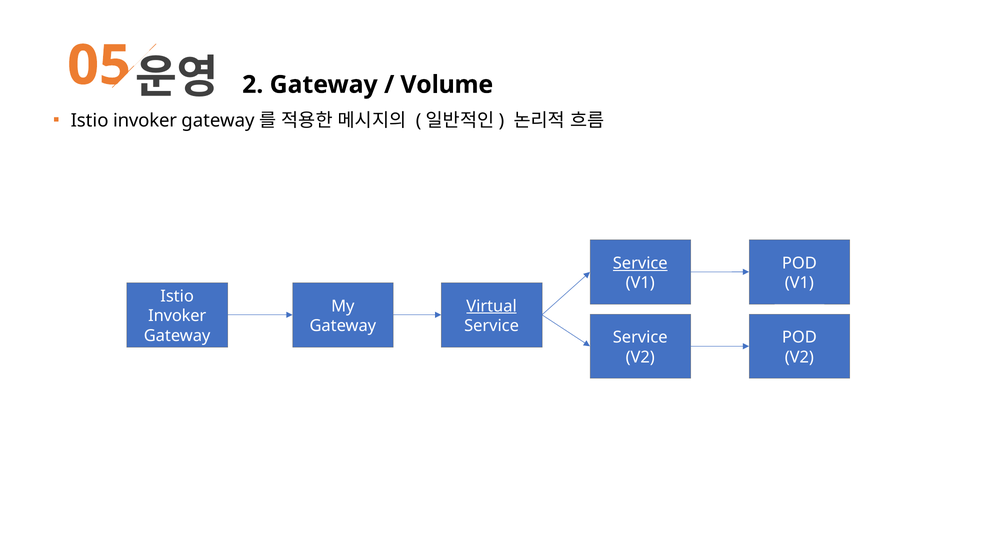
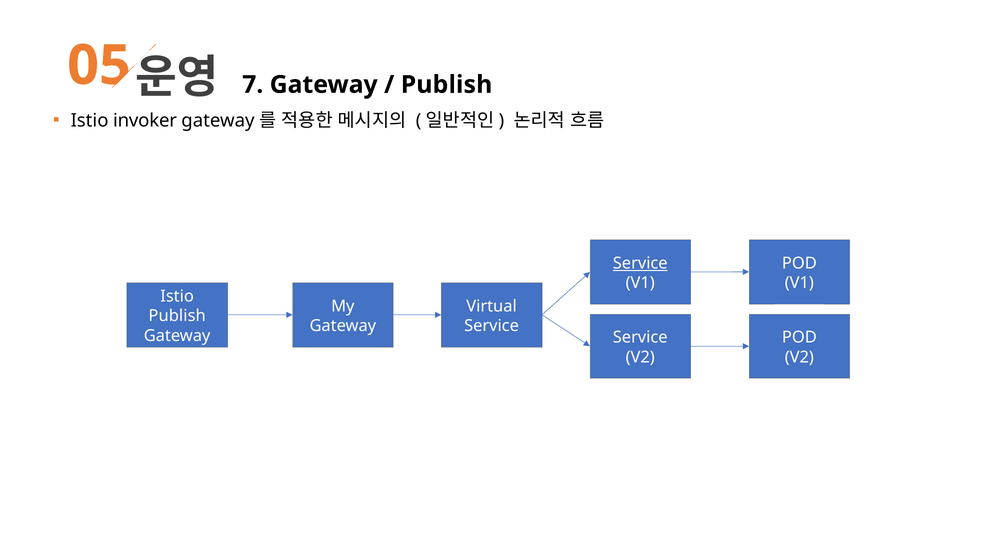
2: 2 -> 7
Volume at (447, 85): Volume -> Publish
Virtual underline: present -> none
Invoker at (177, 316): Invoker -> Publish
